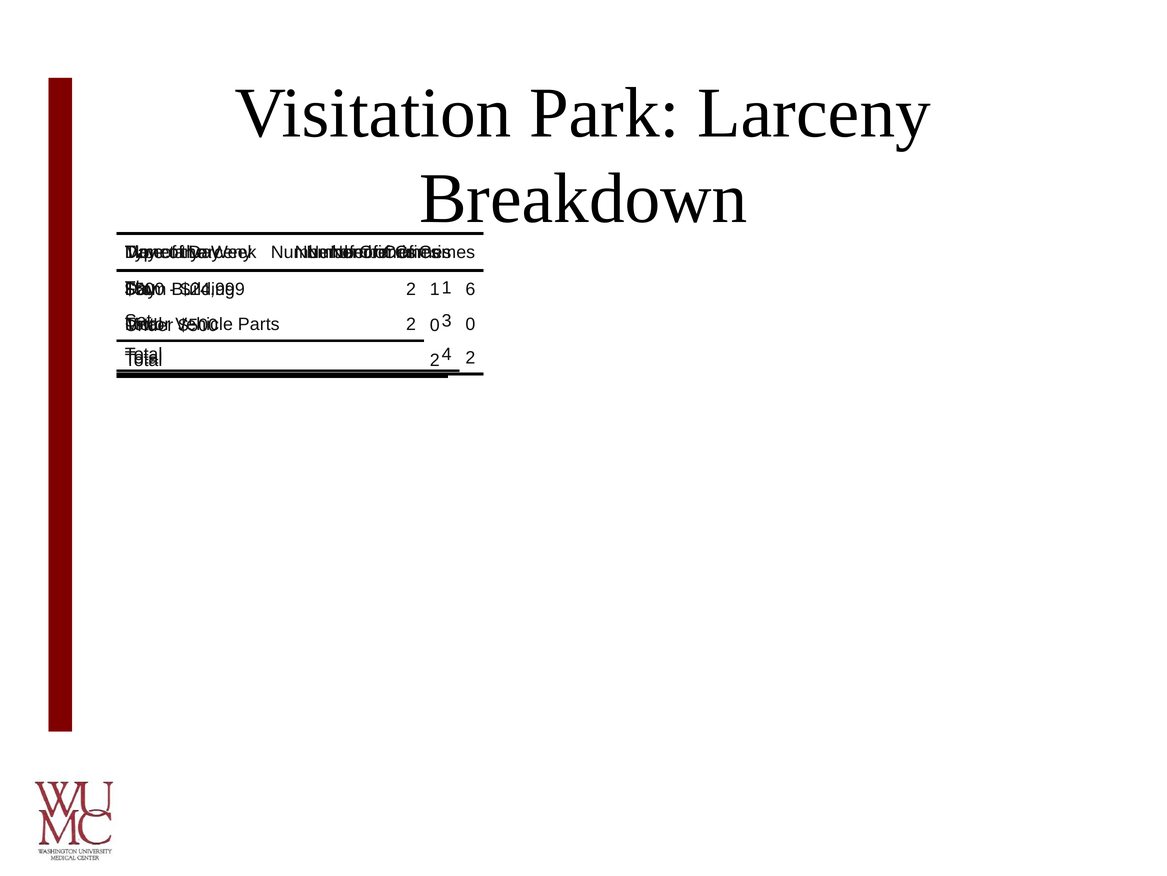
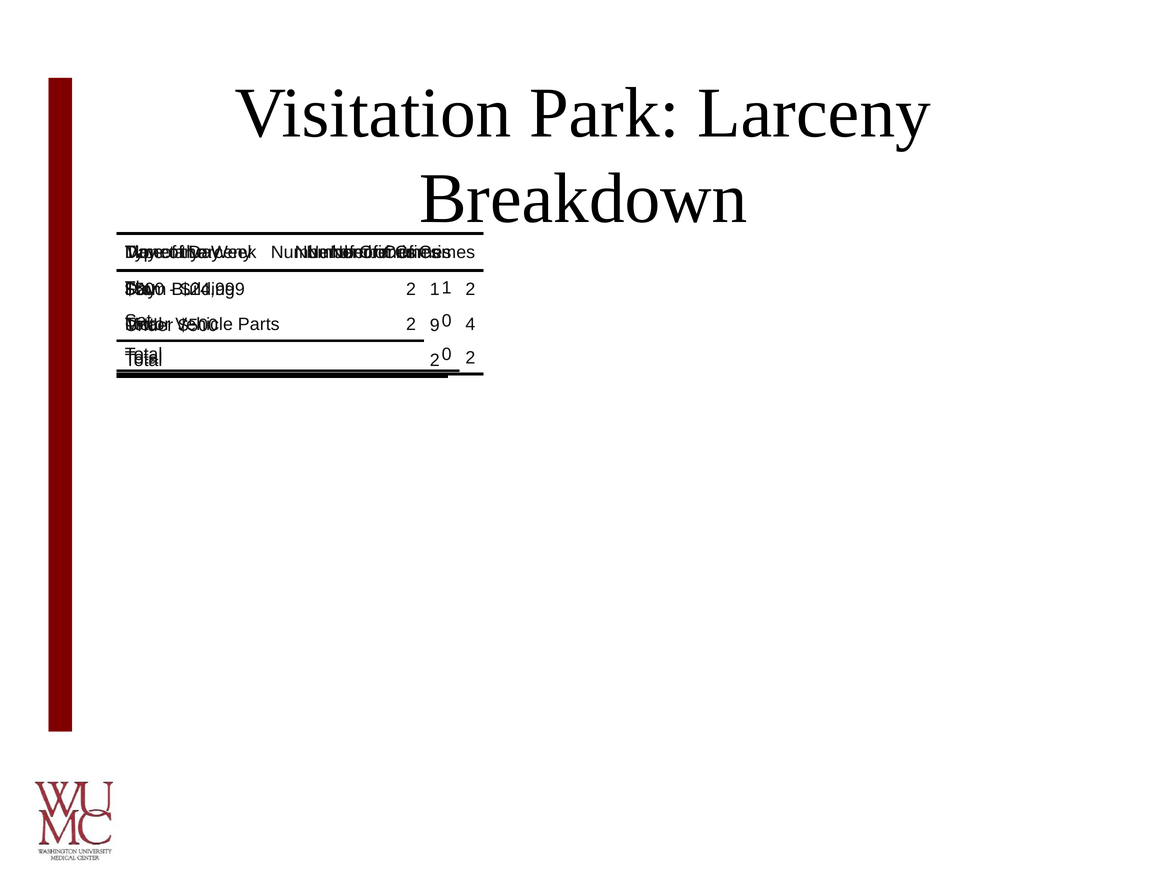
6 at (470, 289): 6 -> 2
3 at (447, 321): 3 -> 0
Parts 0: 0 -> 4
0 at (435, 325): 0 -> 9
4 at (447, 354): 4 -> 0
